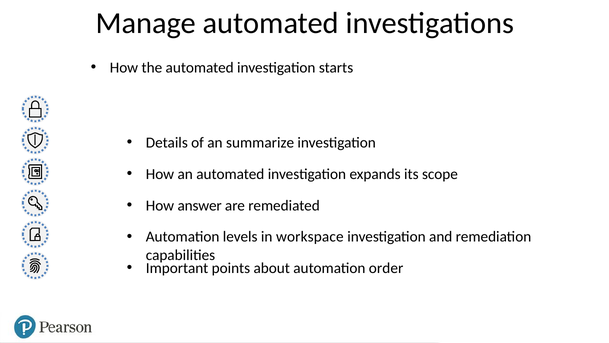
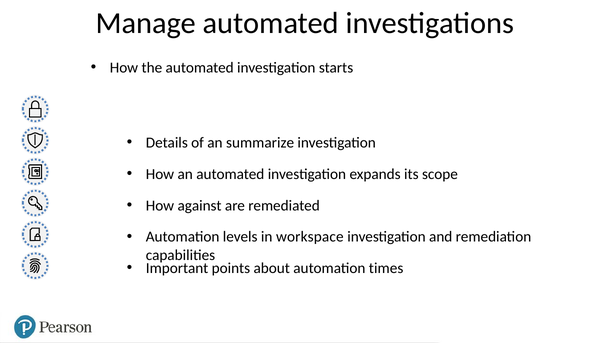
answer: answer -> against
order: order -> times
